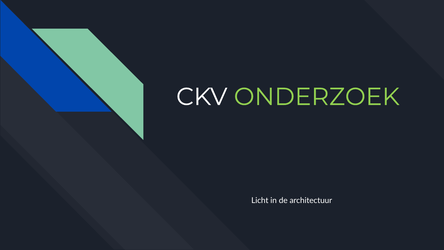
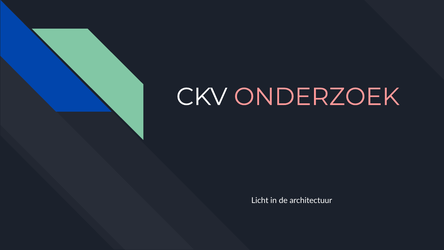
ONDERZOEK colour: light green -> pink
